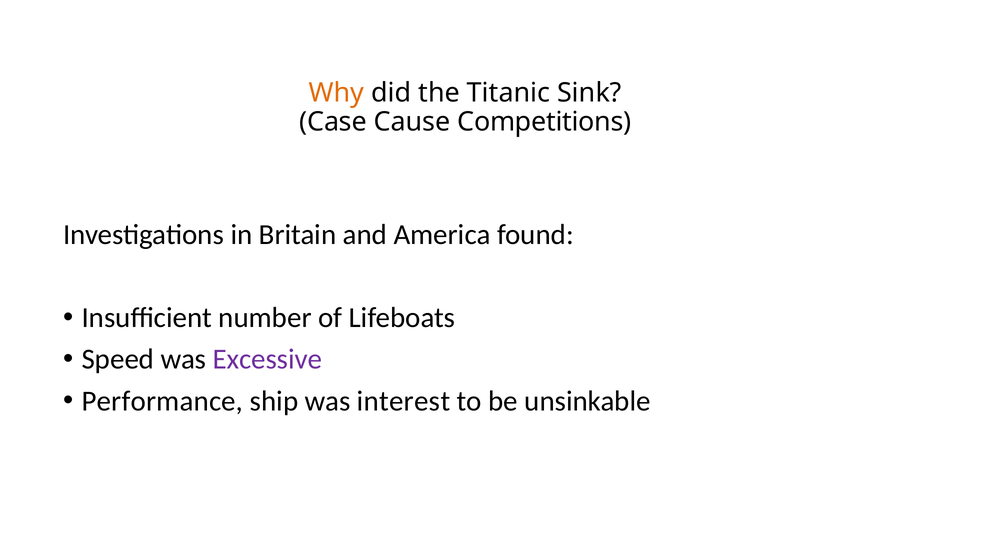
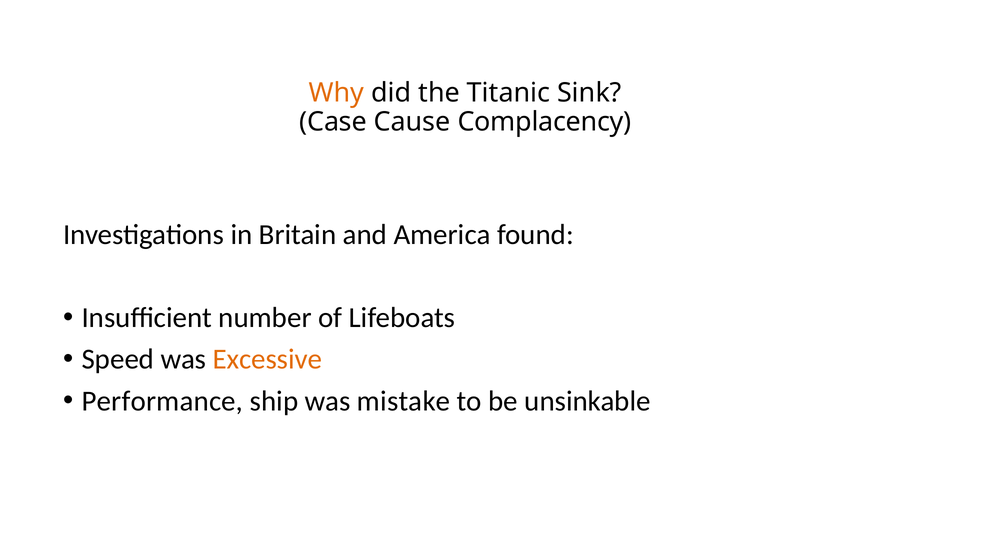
Competitions: Competitions -> Complacency
Excessive colour: purple -> orange
interest: interest -> mistake
